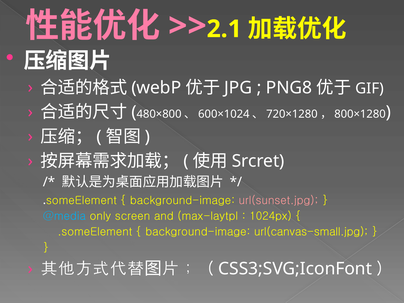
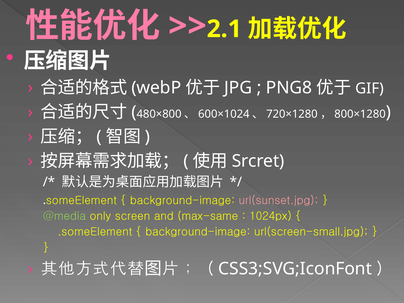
@media colour: light blue -> light green
max-laytpl: max-laytpl -> max-same
url(canvas-small.jpg: url(canvas-small.jpg -> url(screen-small.jpg
